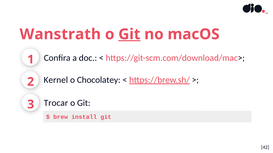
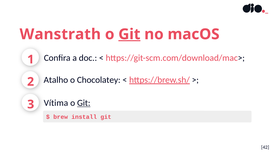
Kernel: Kernel -> Atalho
Trocar: Trocar -> Vítima
Git at (84, 103) underline: none -> present
